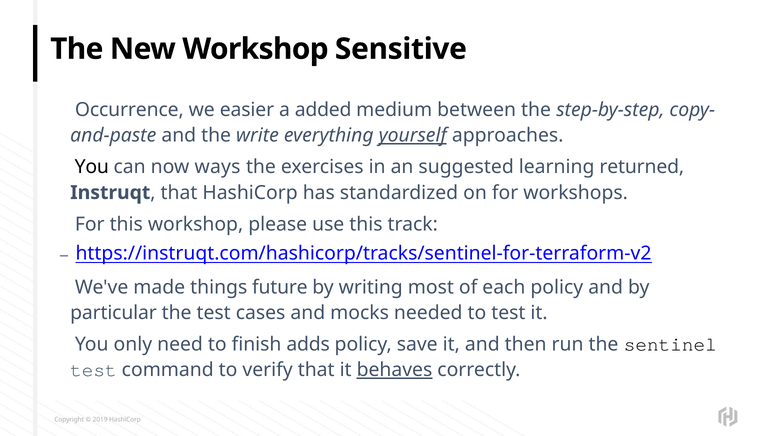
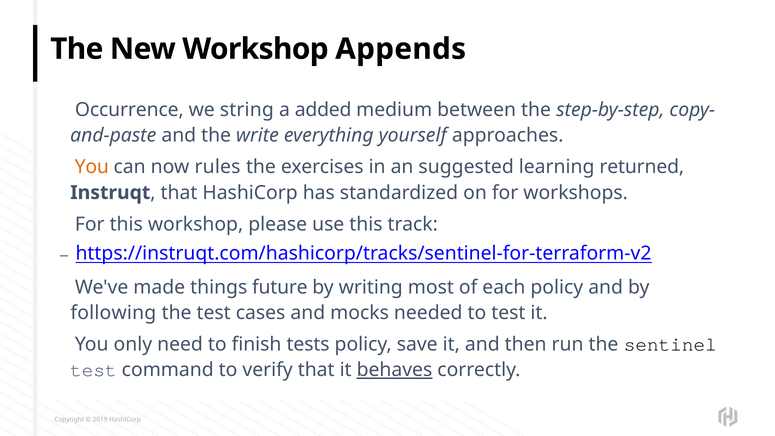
Sensitive: Sensitive -> Appends
easier: easier -> string
yourself underline: present -> none
You at (92, 167) colour: black -> orange
ways: ways -> rules
particular: particular -> following
adds: adds -> tests
